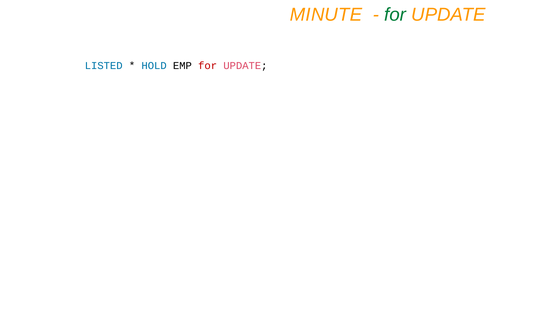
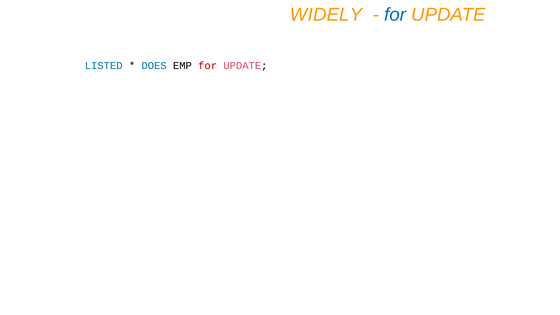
MINUTE: MINUTE -> WIDELY
for at (395, 15) colour: green -> blue
HOLD: HOLD -> DOES
